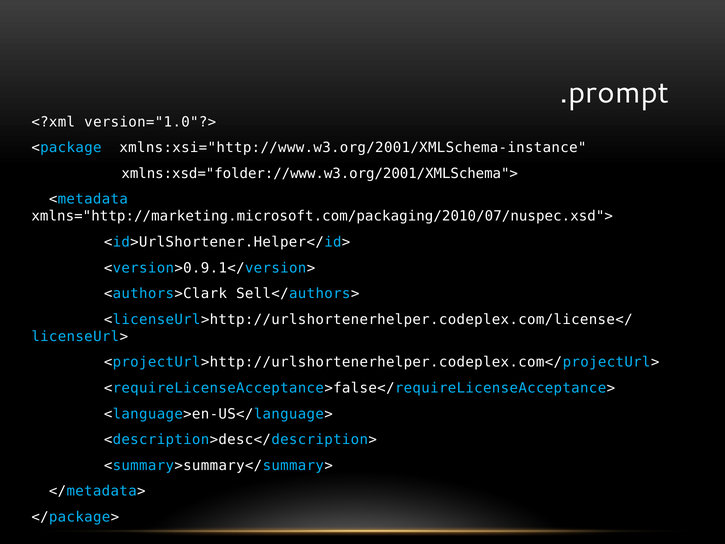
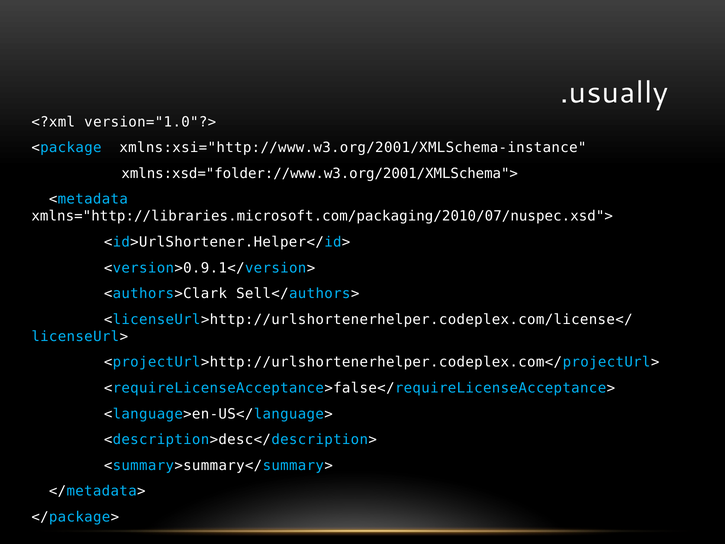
.prompt: .prompt -> .usually
xmlns="http://marketing.microsoft.com/packaging/2010/07/nuspec.xsd">: xmlns="http://marketing.microsoft.com/packaging/2010/07/nuspec.xsd"> -> xmlns="http://libraries.microsoft.com/packaging/2010/07/nuspec.xsd">
